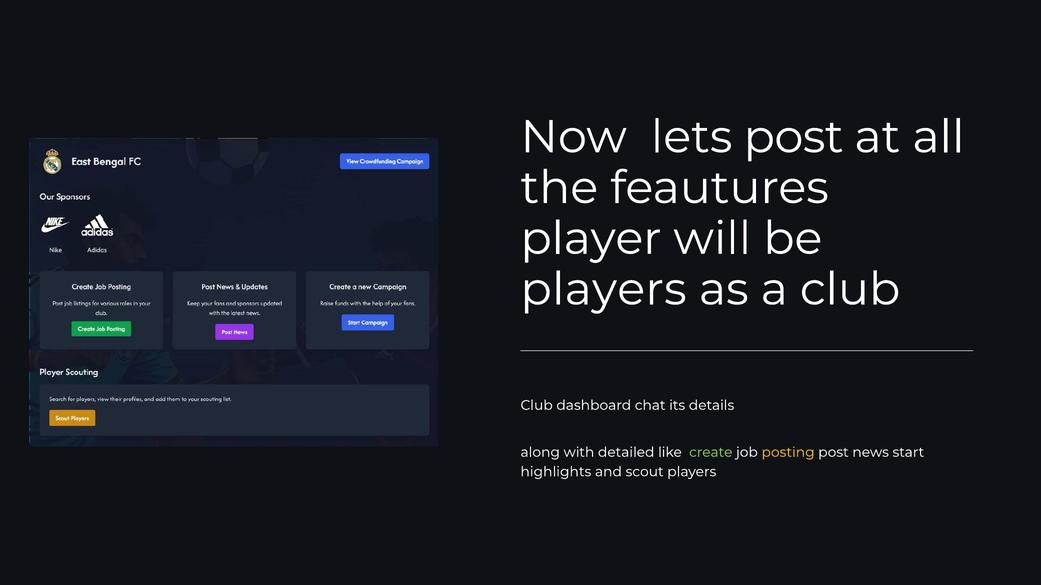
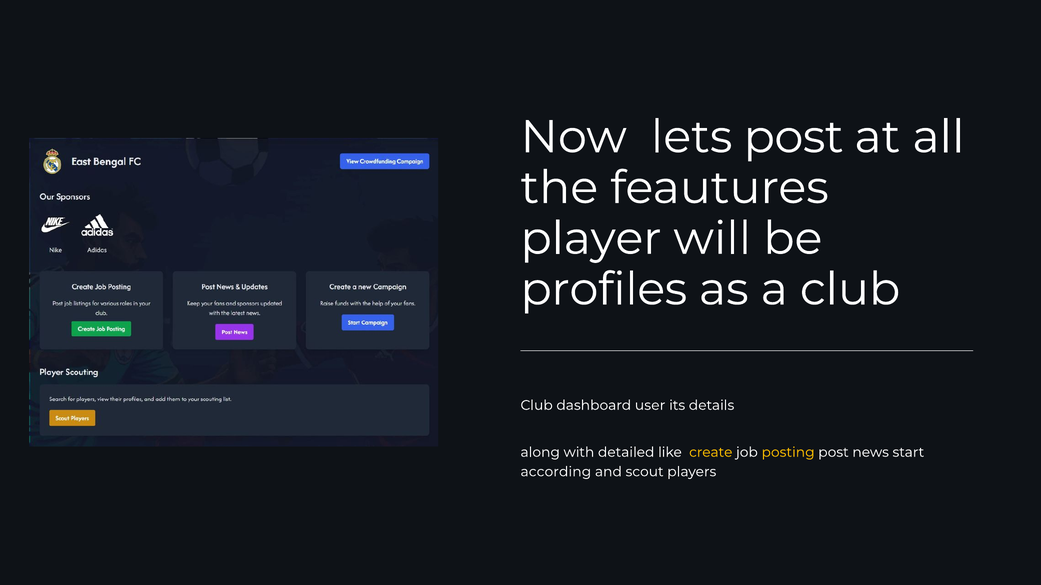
players at (604, 290): players -> profiles
chat: chat -> user
create colour: light green -> yellow
highlights: highlights -> according
